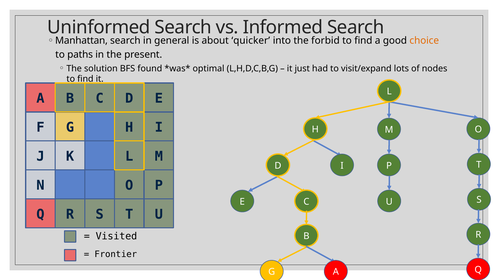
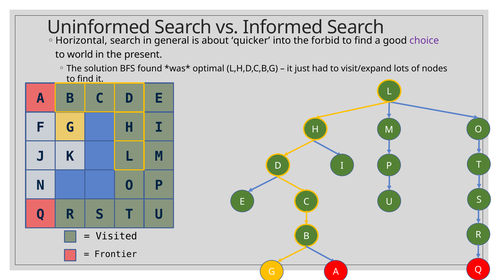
Manhattan: Manhattan -> Horizontal
choice colour: orange -> purple
paths: paths -> world
